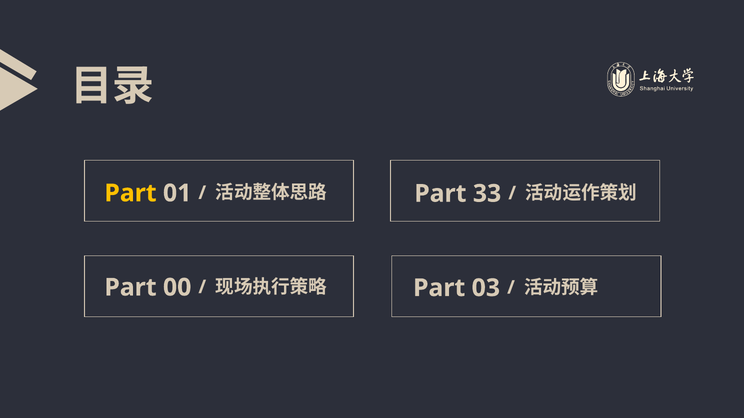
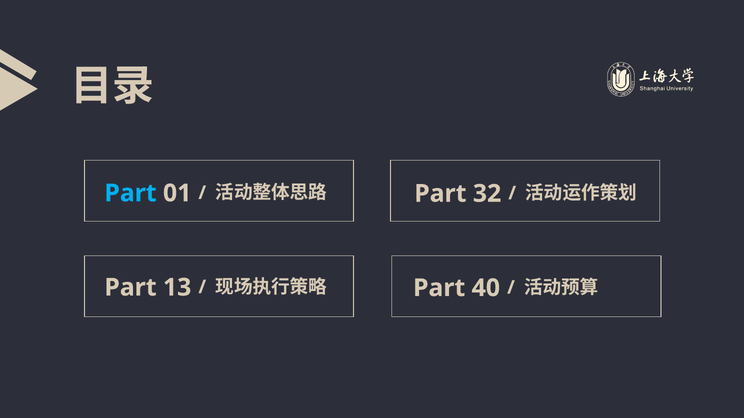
Part at (131, 193) colour: yellow -> light blue
33: 33 -> 32
00: 00 -> 13
03: 03 -> 40
